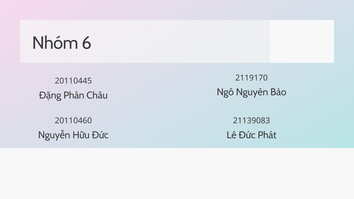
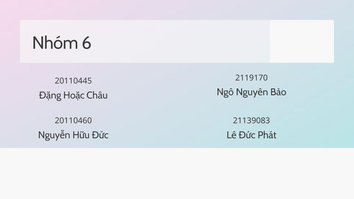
Phân: Phân -> Hoặc
